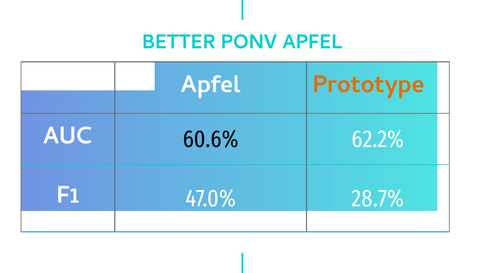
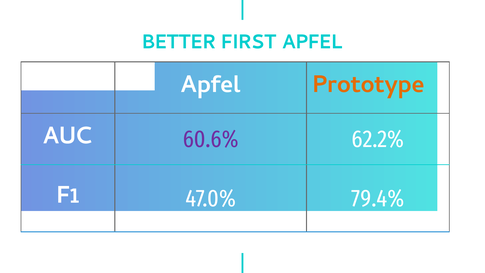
PONV: PONV -> FIRST
60.6% colour: black -> purple
28.7%: 28.7% -> 79.4%
